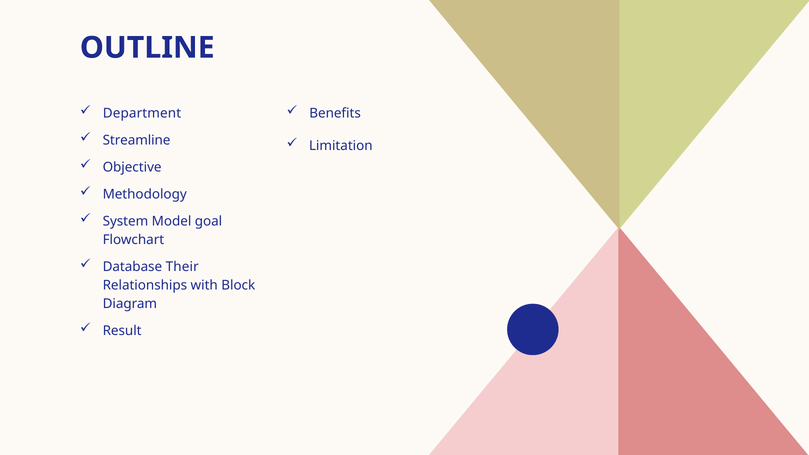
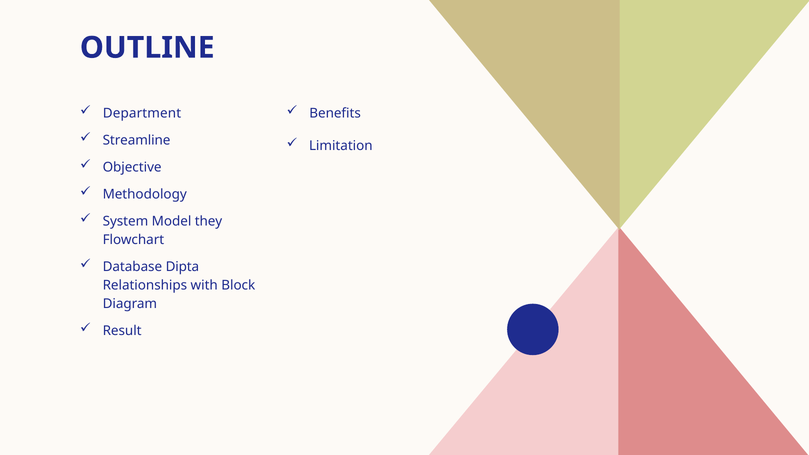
goal: goal -> they
Their: Their -> Dipta
